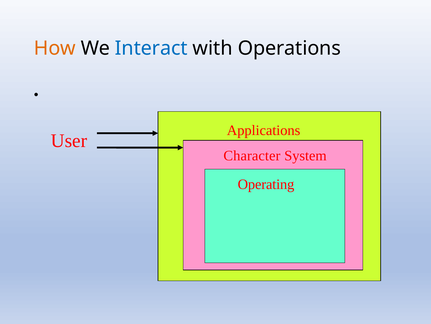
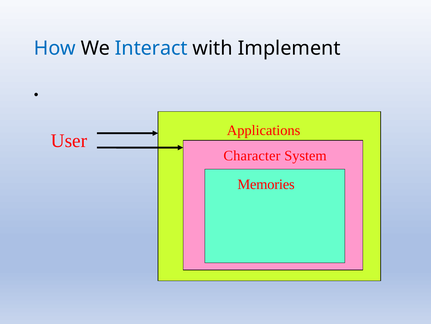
How colour: orange -> blue
Operations: Operations -> Implement
Operating: Operating -> Memories
